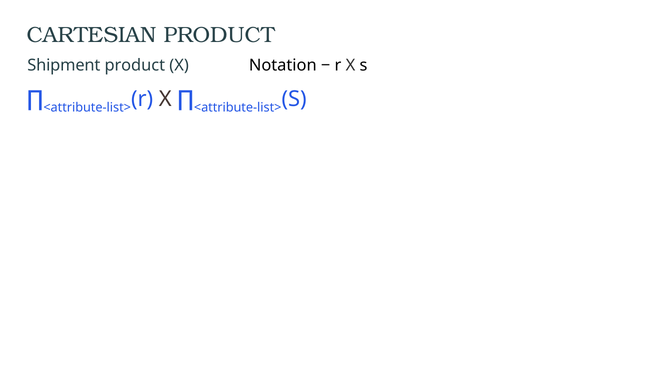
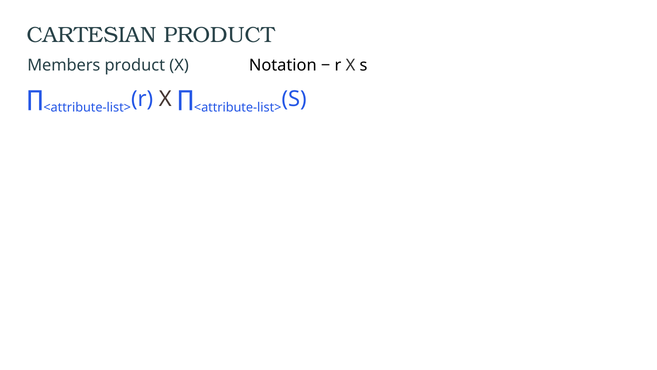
Shipment: Shipment -> Members
